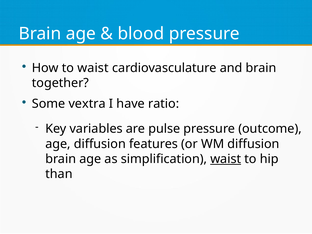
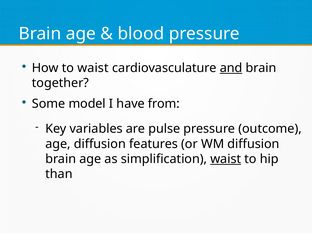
and underline: none -> present
vextra: vextra -> model
ratio: ratio -> from
